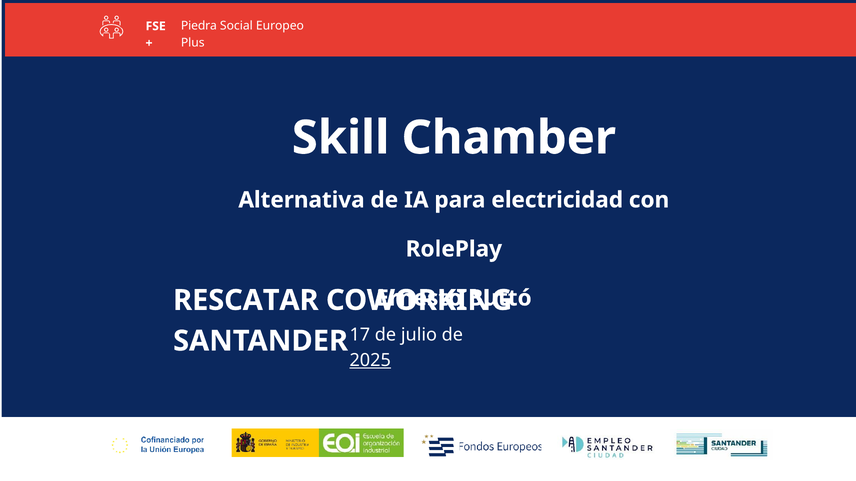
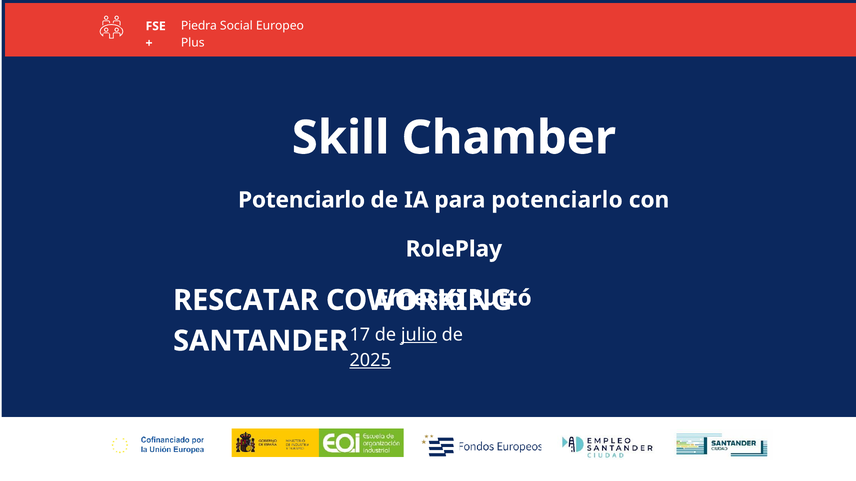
Alternativa at (302, 200): Alternativa -> Potenciarlo
para electricidad: electricidad -> potenciarlo
julio underline: none -> present
